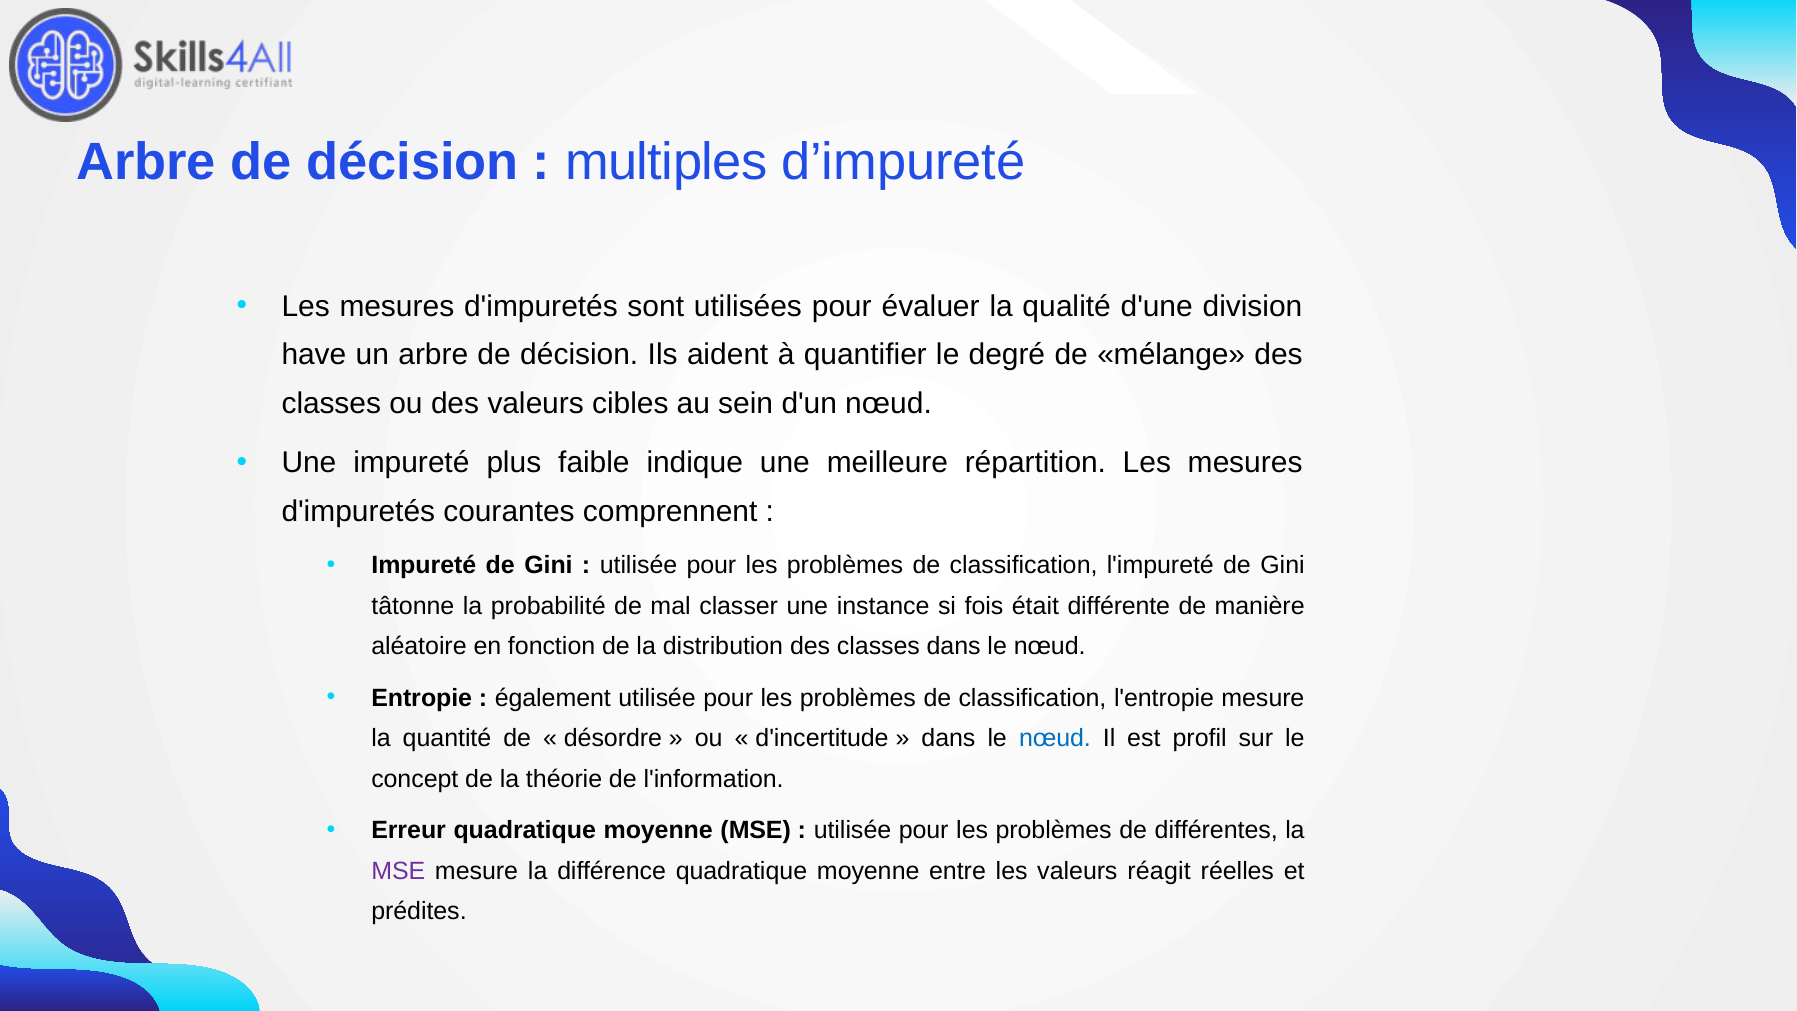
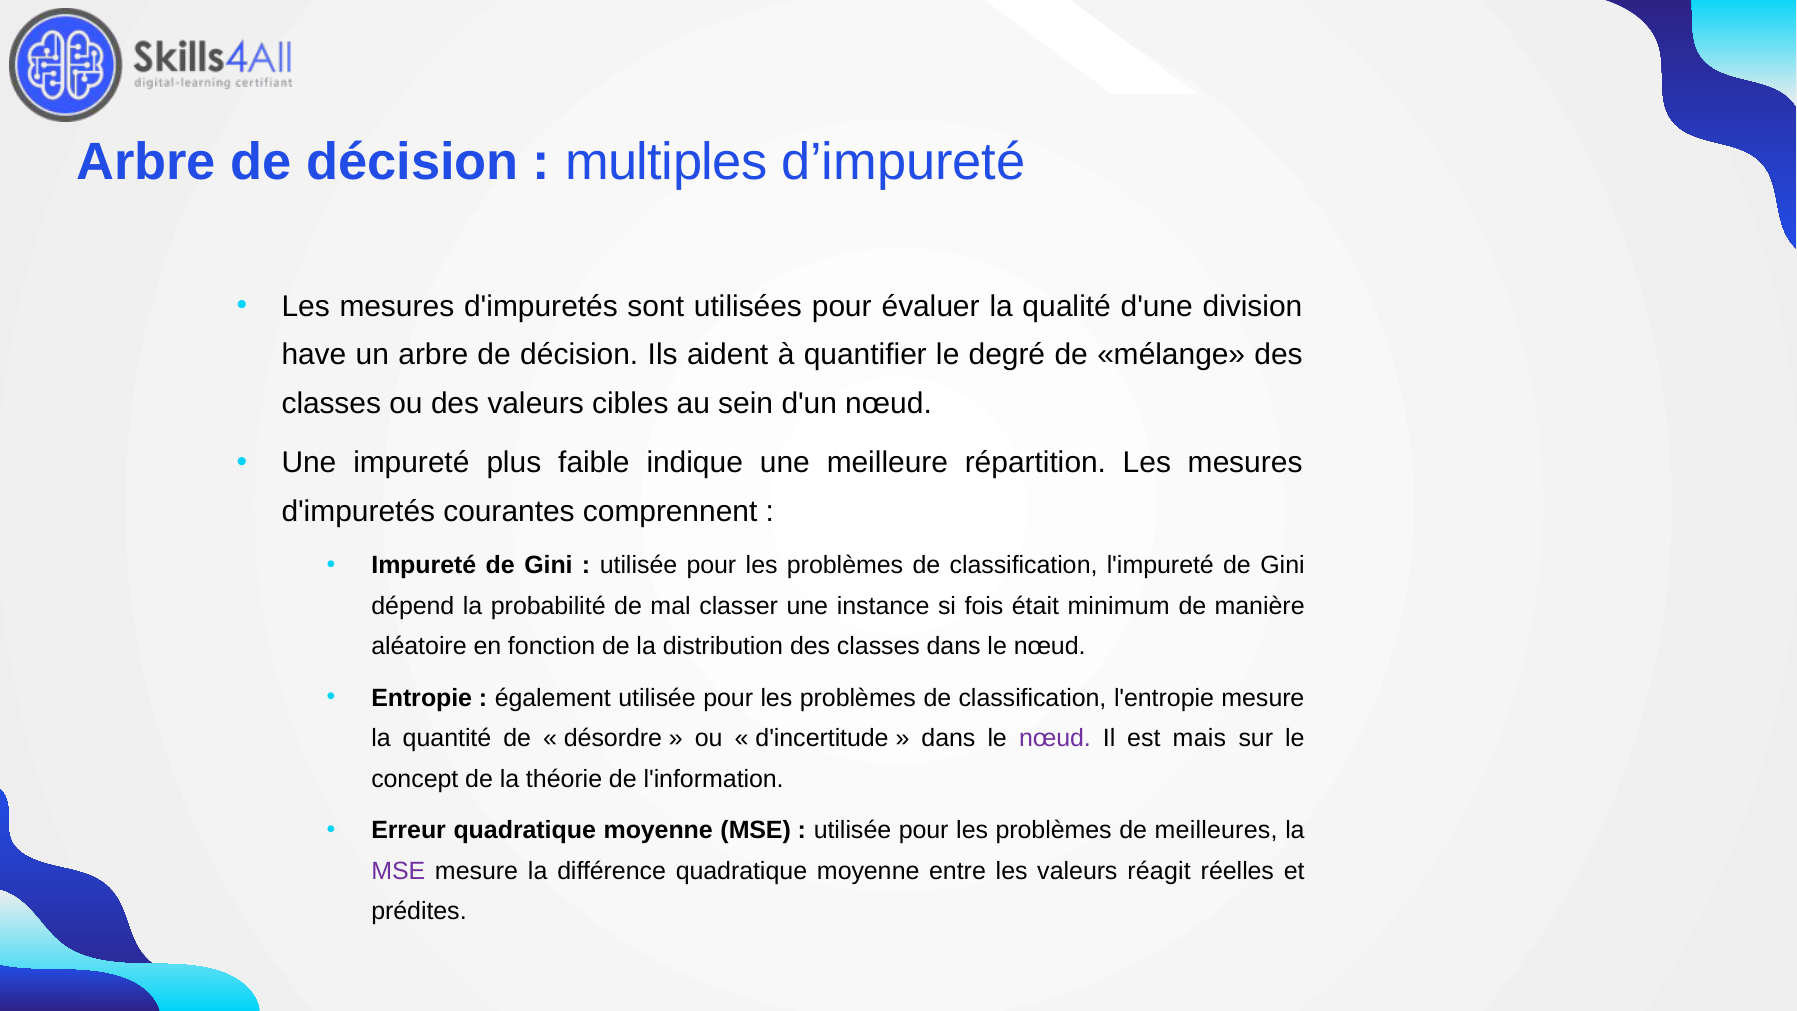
tâtonne: tâtonne -> dépend
différente: différente -> minimum
nœud at (1055, 739) colour: blue -> purple
profil: profil -> mais
différentes: différentes -> meilleures
